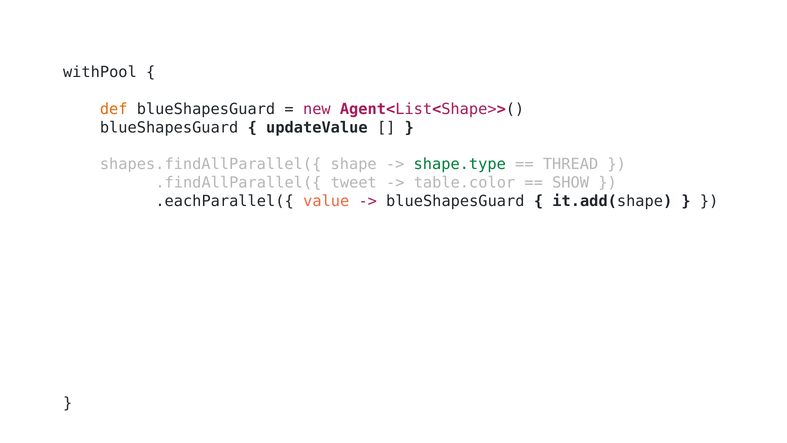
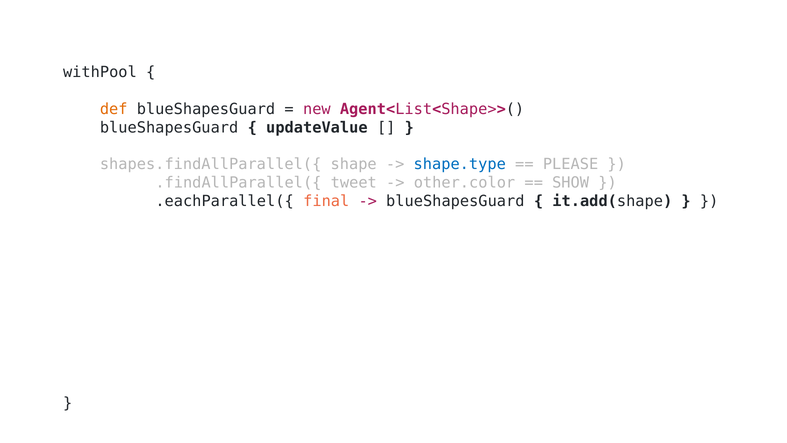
shape.type colour: green -> blue
THREAD: THREAD -> PLEASE
table.color: table.color -> other.color
value: value -> final
